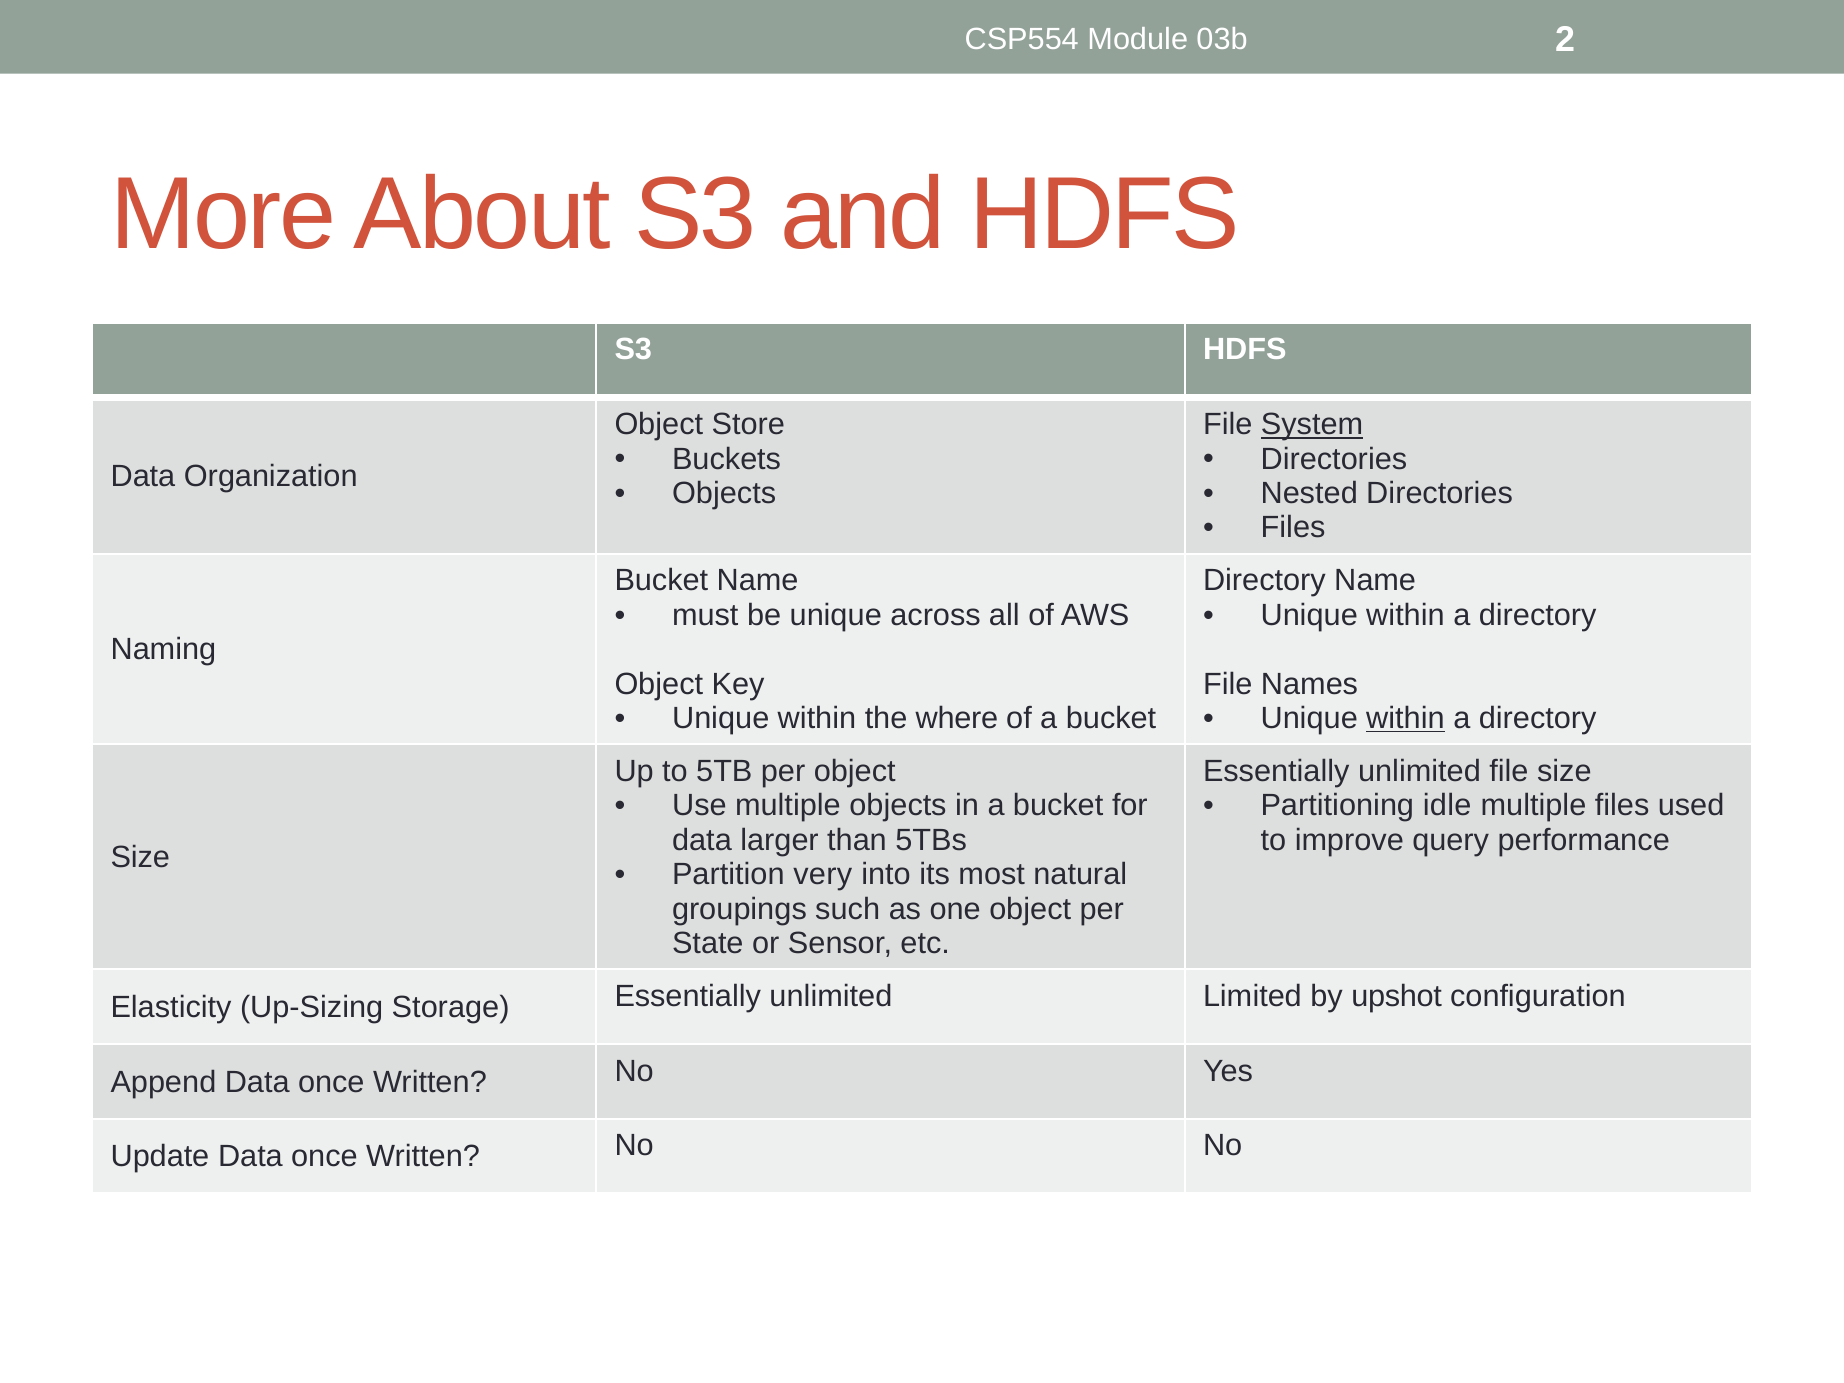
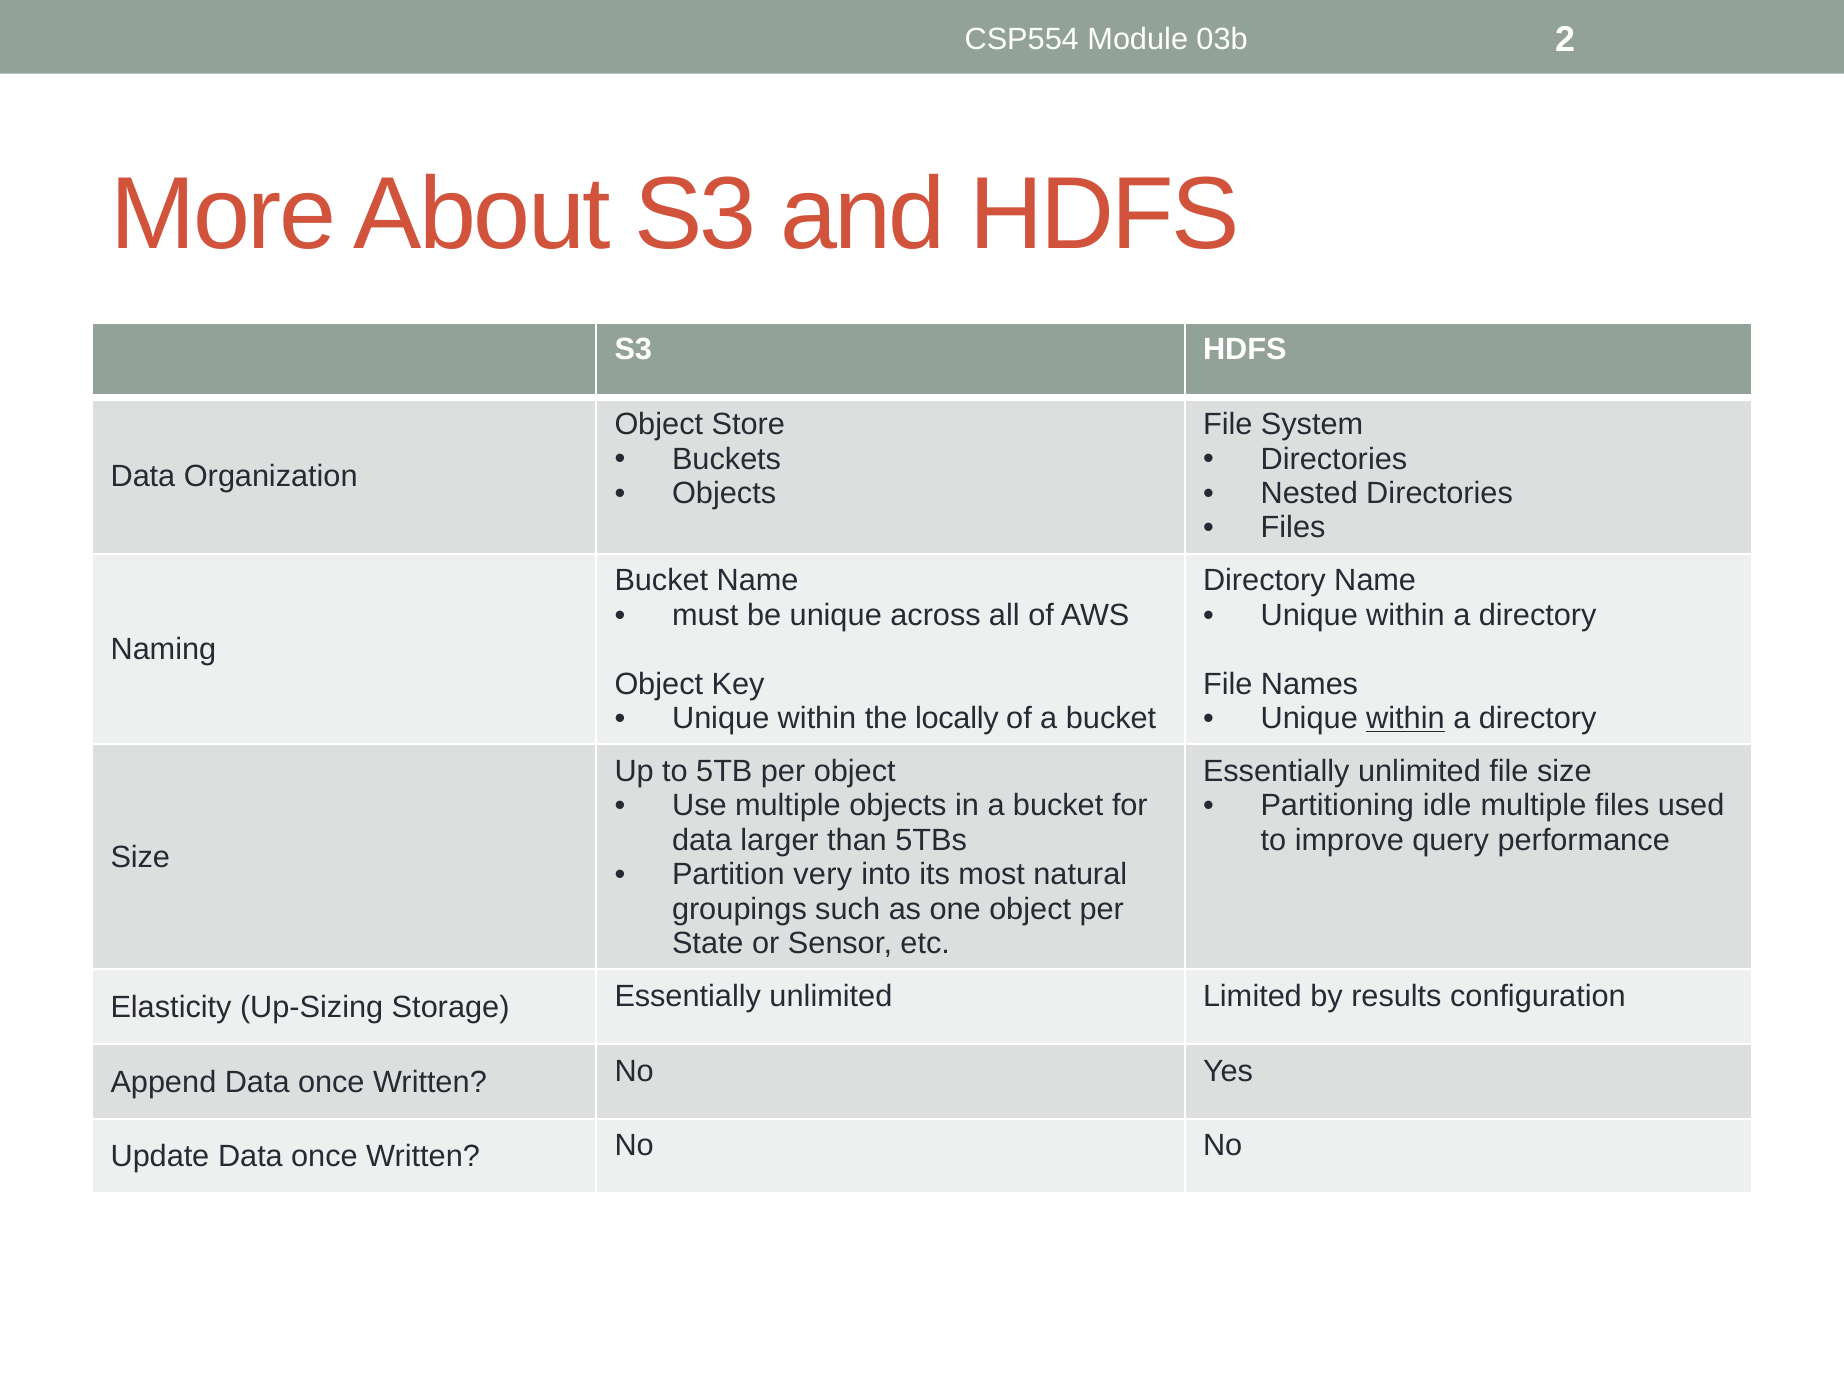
System underline: present -> none
where: where -> locally
upshot: upshot -> results
